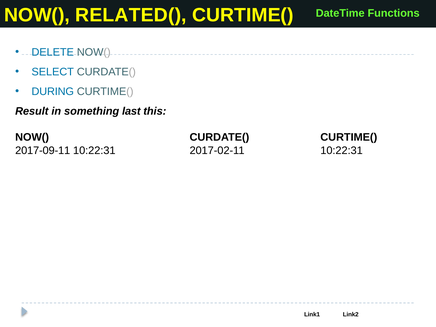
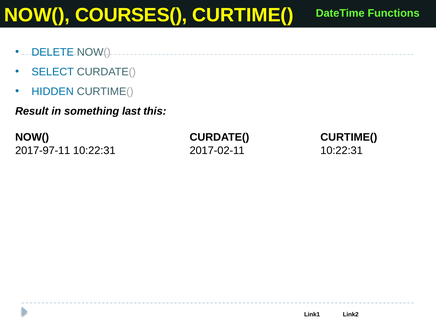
RELATED(: RELATED( -> COURSES(
DURING: DURING -> HIDDEN
2017-09-11: 2017-09-11 -> 2017-97-11
